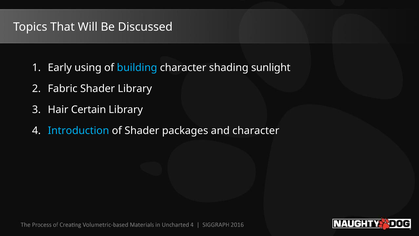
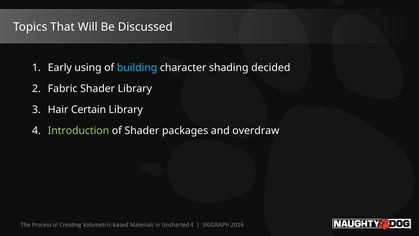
sunlight: sunlight -> decided
Introduction colour: light blue -> light green
and character: character -> overdraw
